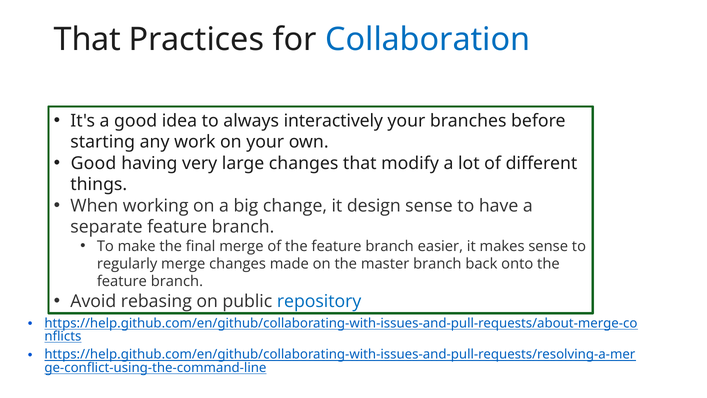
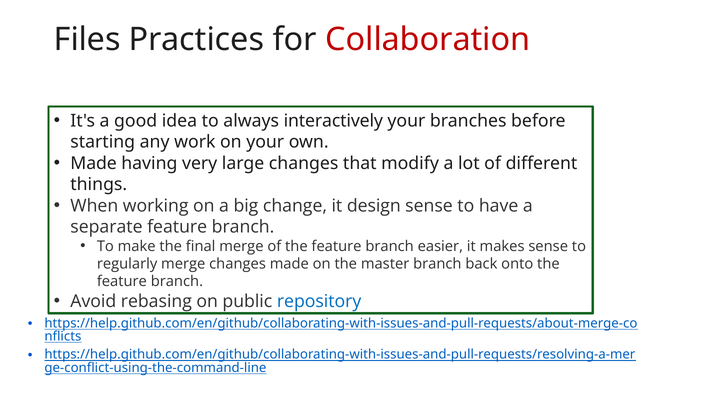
That at (87, 39): That -> Files
Collaboration colour: blue -> red
Good at (93, 163): Good -> Made
